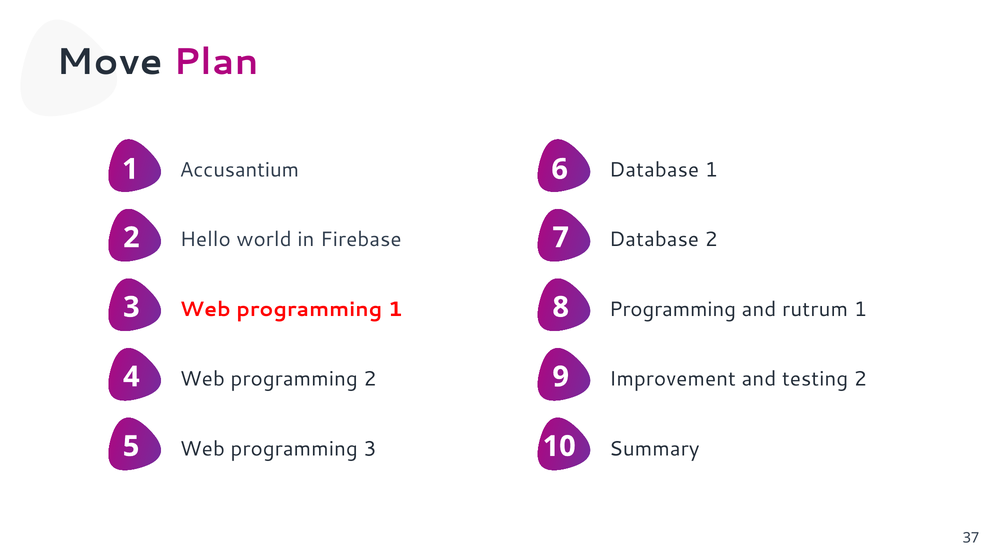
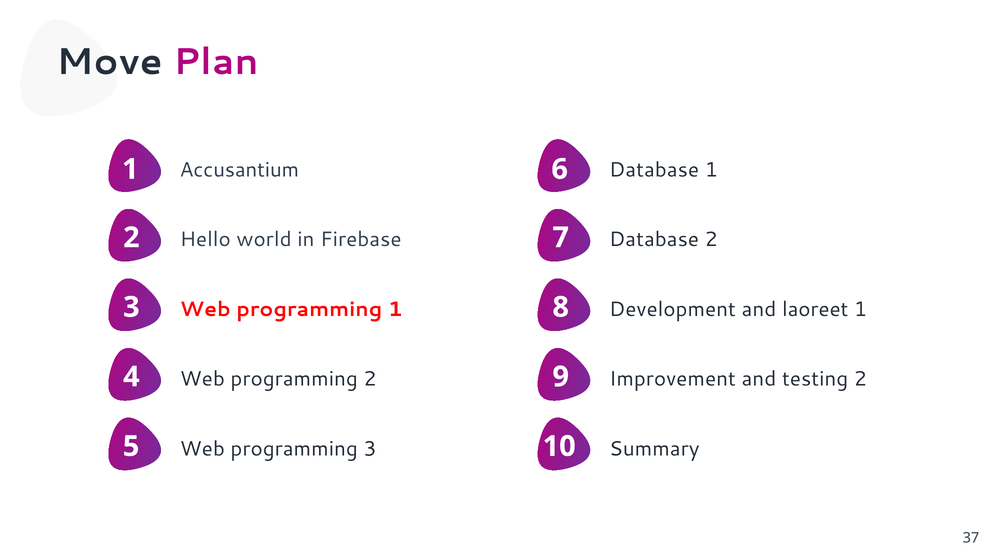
Programming at (673, 309): Programming -> Development
rutrum: rutrum -> laoreet
